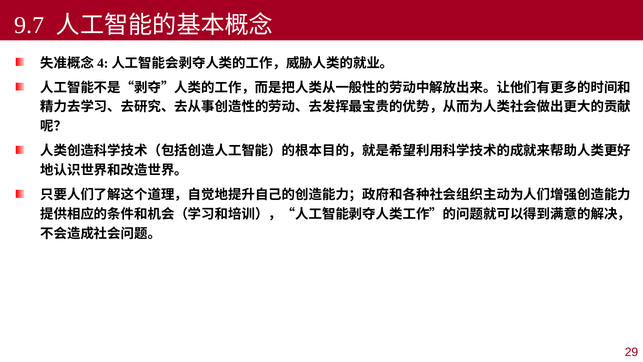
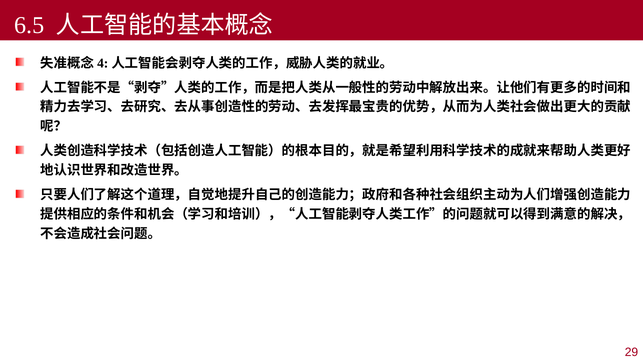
9.7: 9.7 -> 6.5
